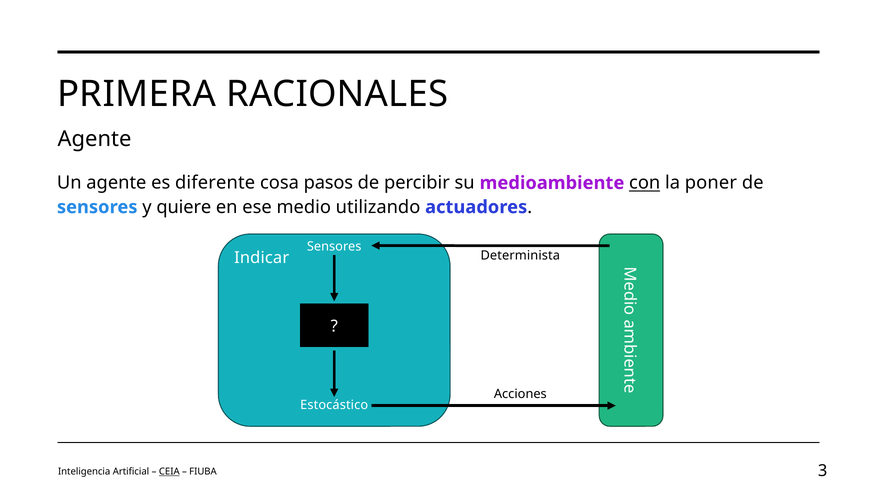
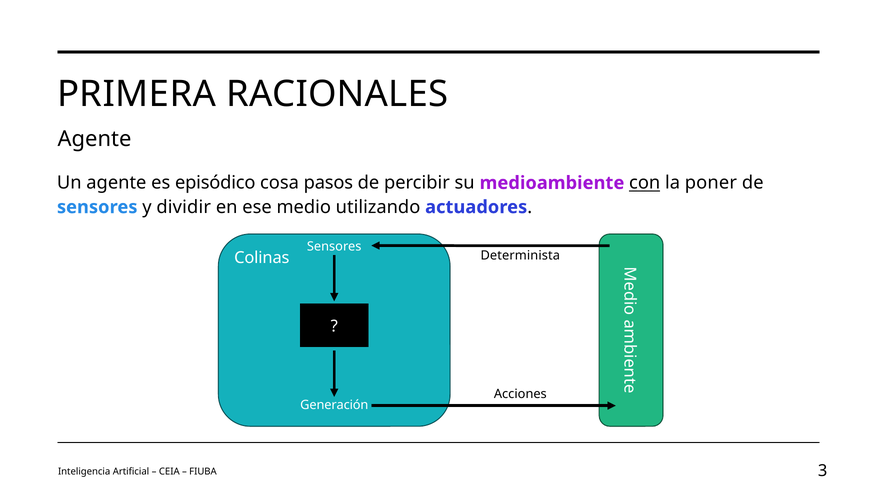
diferente: diferente -> episódico
quiere: quiere -> dividir
Indicar: Indicar -> Colinas
Estocástico: Estocástico -> Generación
CEIA underline: present -> none
